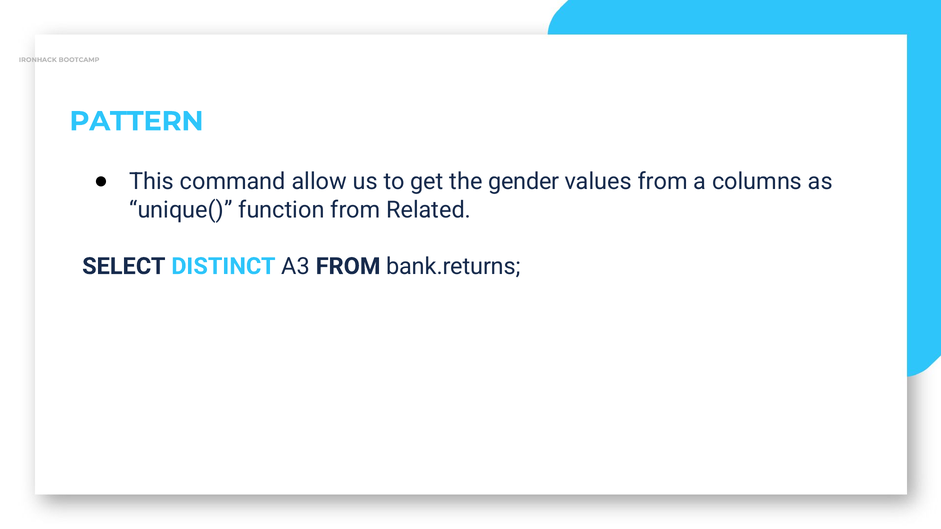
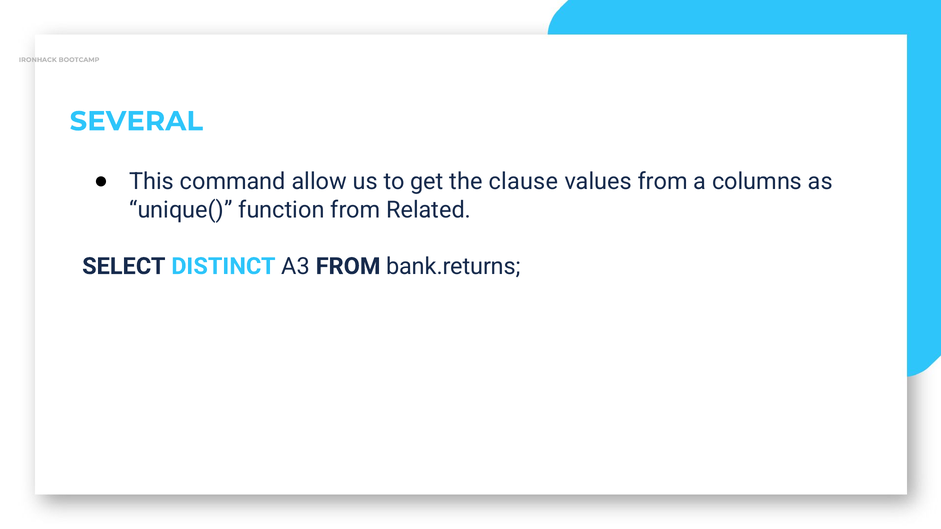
PATTERN: PATTERN -> SEVERAL
gender: gender -> clause
